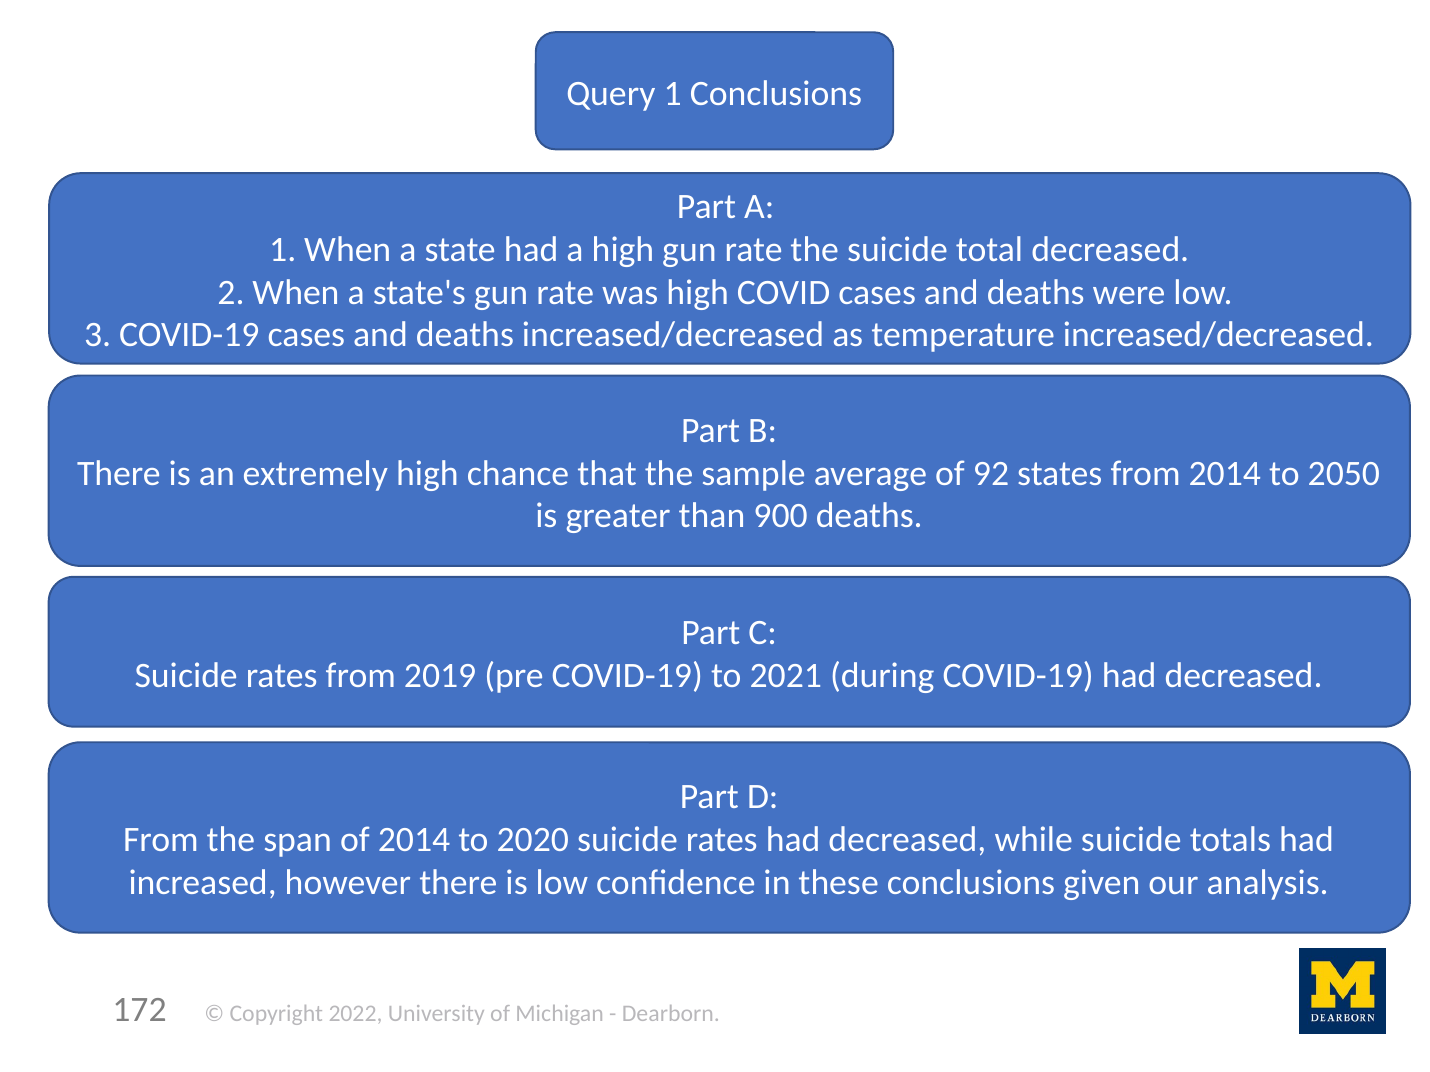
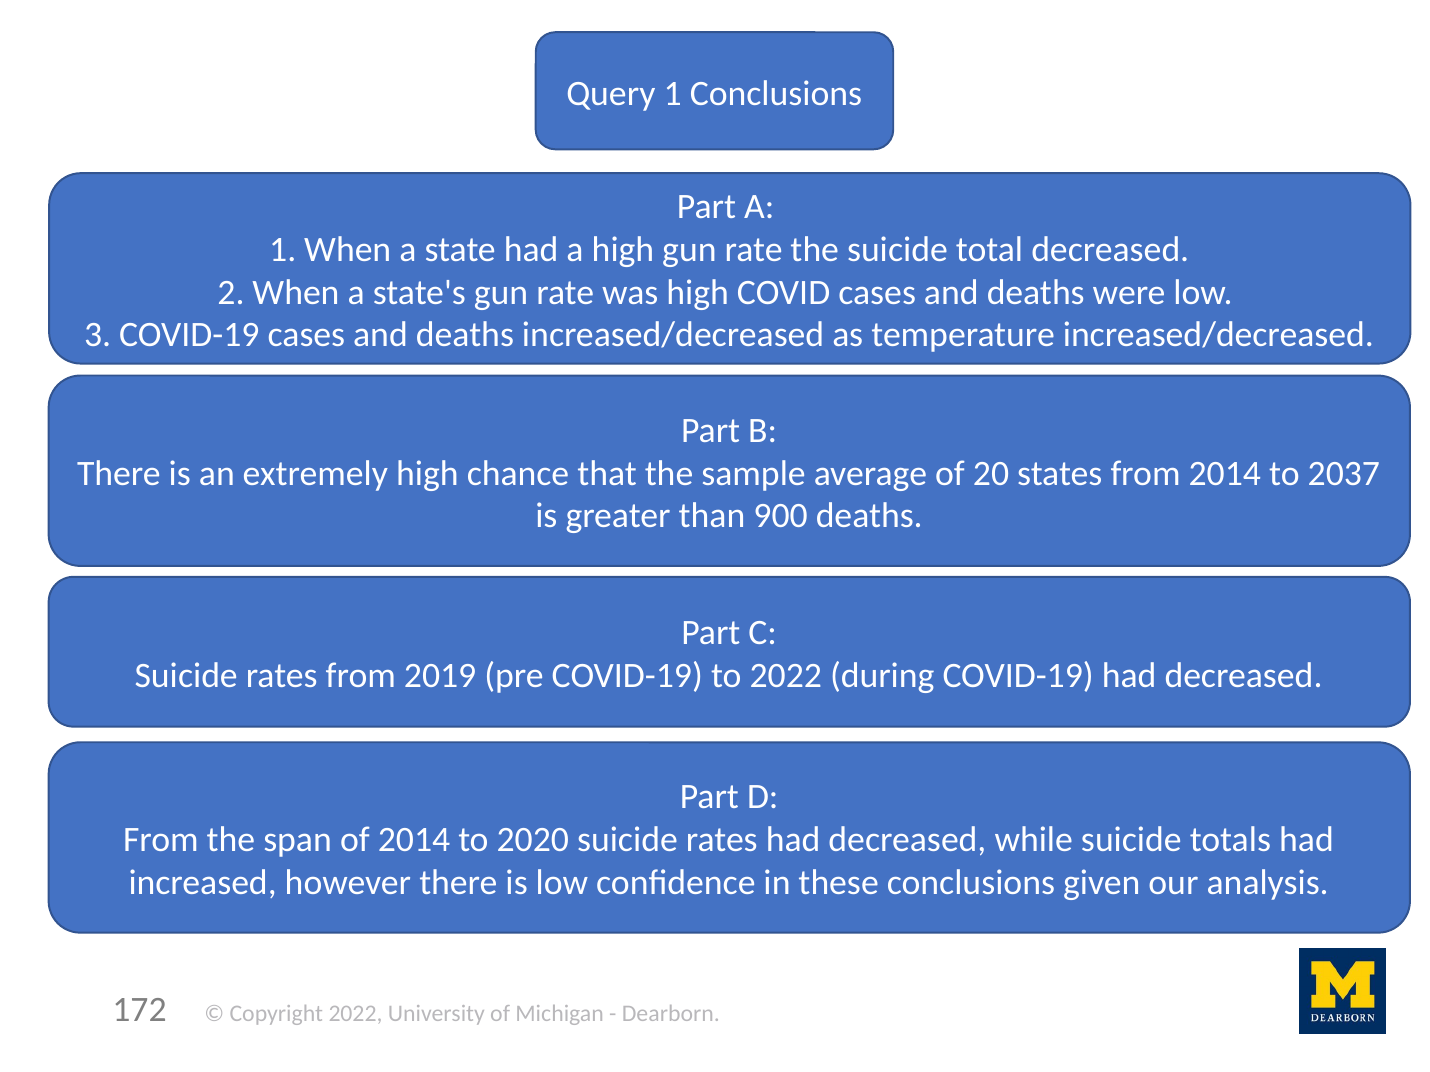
92: 92 -> 20
2050: 2050 -> 2037
to 2021: 2021 -> 2022
